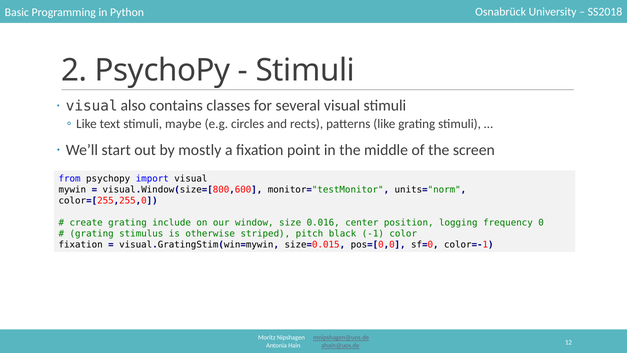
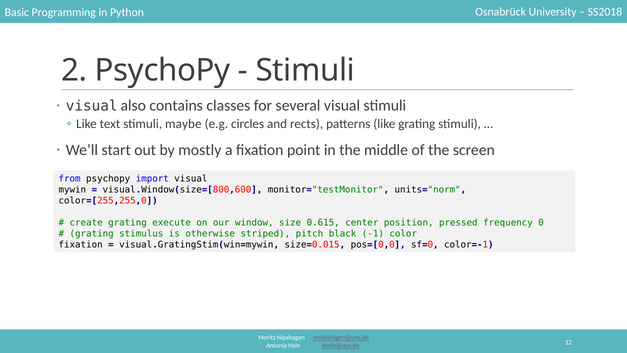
include: include -> execute
0.016: 0.016 -> 0.615
logging: logging -> pressed
